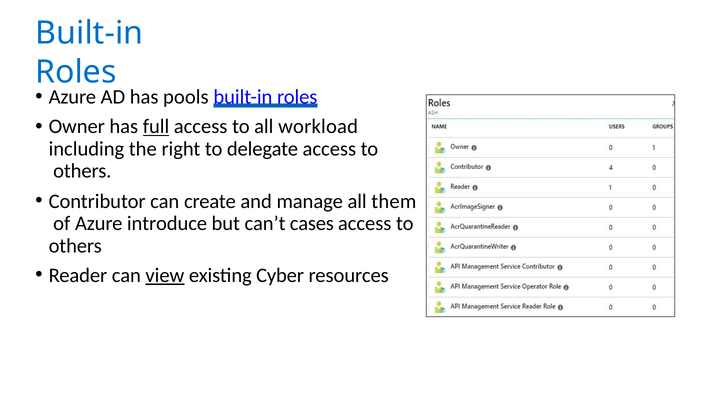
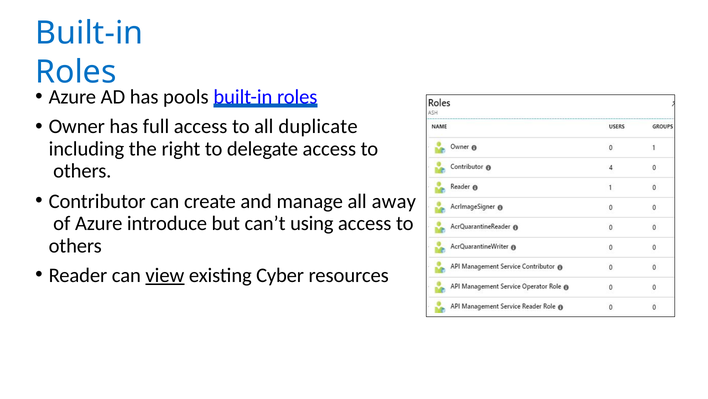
full underline: present -> none
workload: workload -> duplicate
them: them -> away
cases: cases -> using
